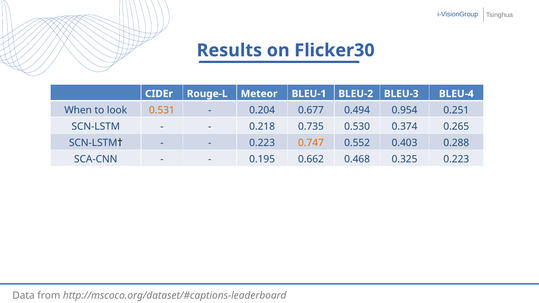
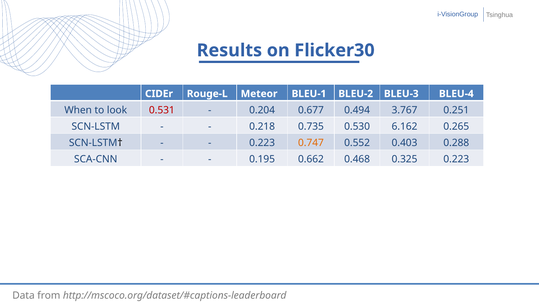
0.531 colour: orange -> red
0.954: 0.954 -> 3.767
0.374: 0.374 -> 6.162
